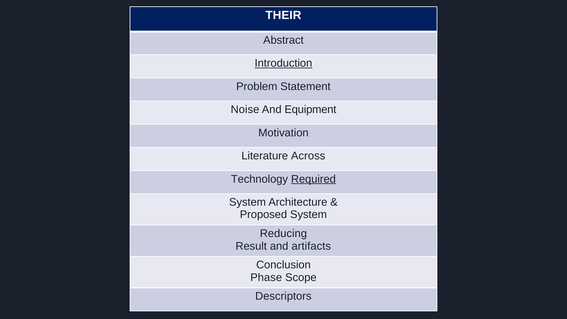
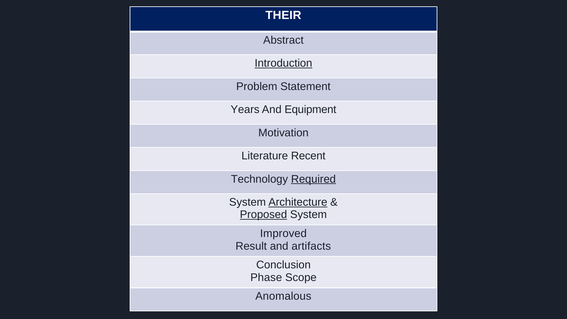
Noise: Noise -> Years
Across: Across -> Recent
Architecture underline: none -> present
Proposed underline: none -> present
Reducing: Reducing -> Improved
Descriptors: Descriptors -> Anomalous
